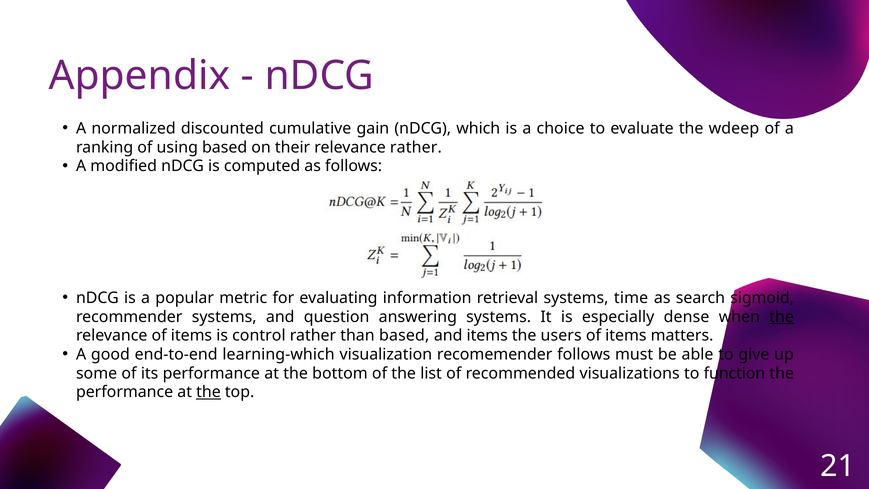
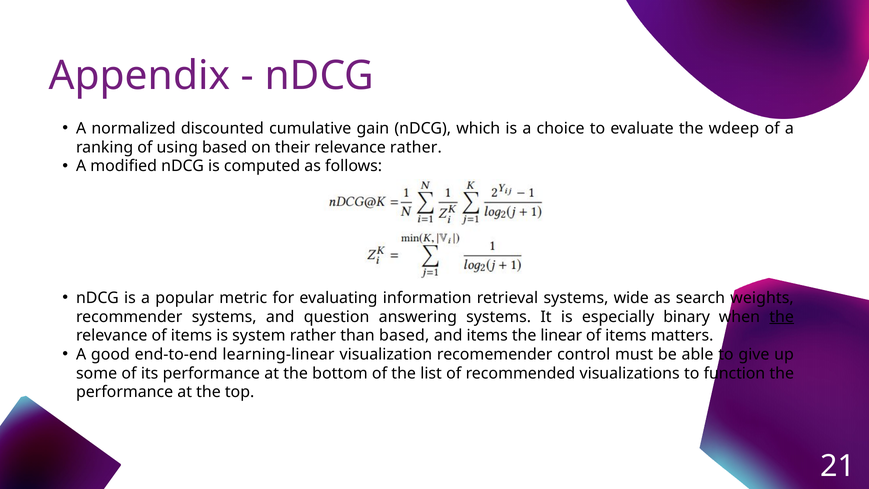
time: time -> wide
sigmoid: sigmoid -> weights
dense: dense -> binary
control: control -> system
users: users -> linear
learning-which: learning-which -> learning-linear
recomemender follows: follows -> control
the at (208, 392) underline: present -> none
